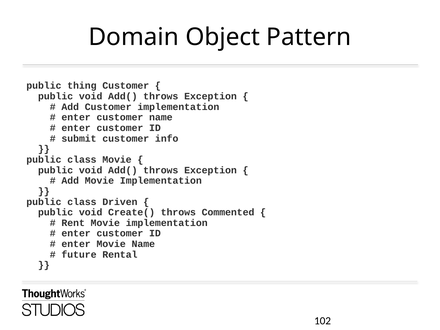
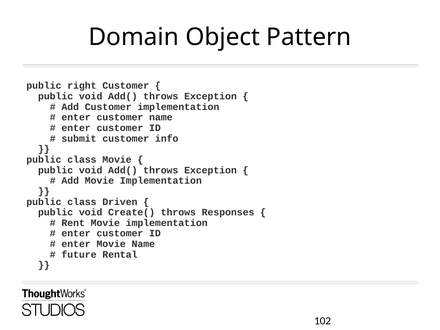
thing: thing -> right
Commented: Commented -> Responses
